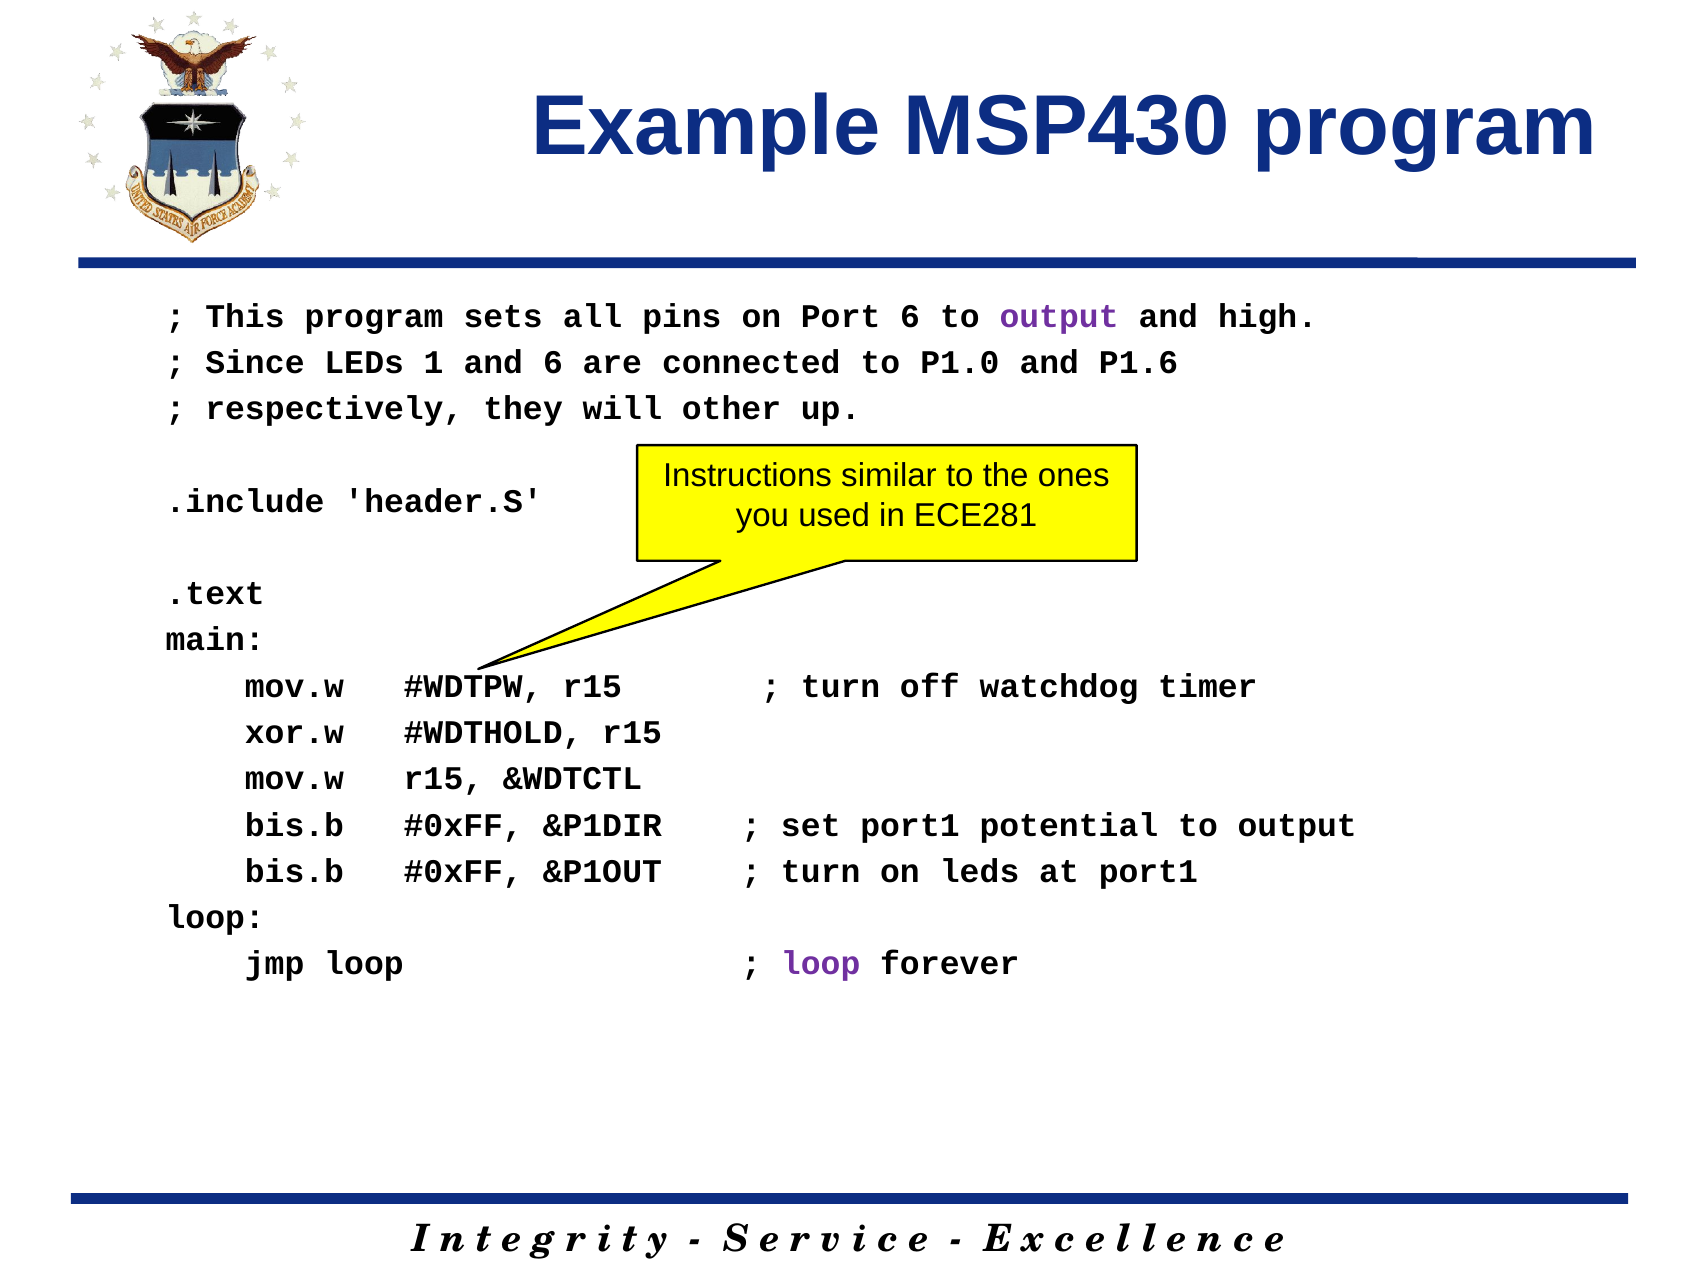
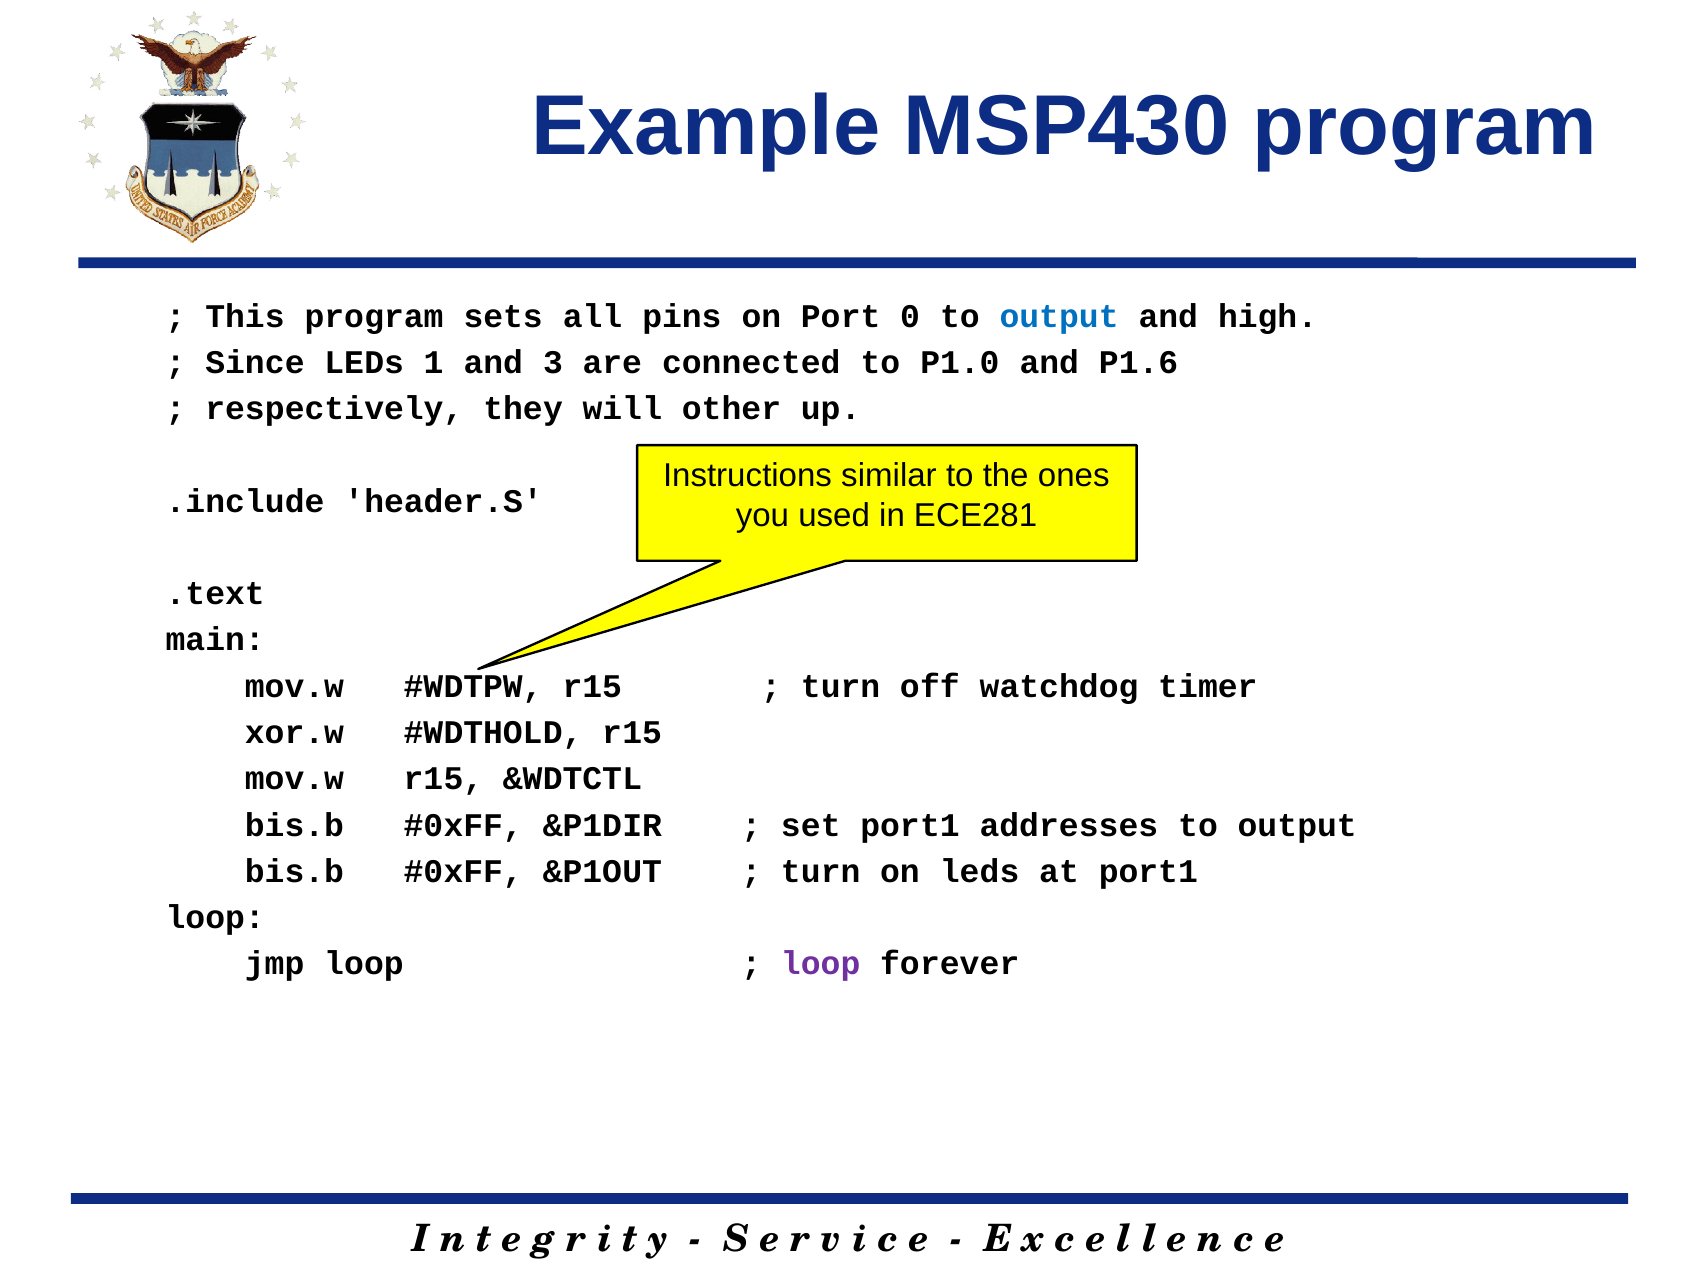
Port 6: 6 -> 0
output at (1059, 316) colour: purple -> blue
and 6: 6 -> 3
potential: potential -> addresses
